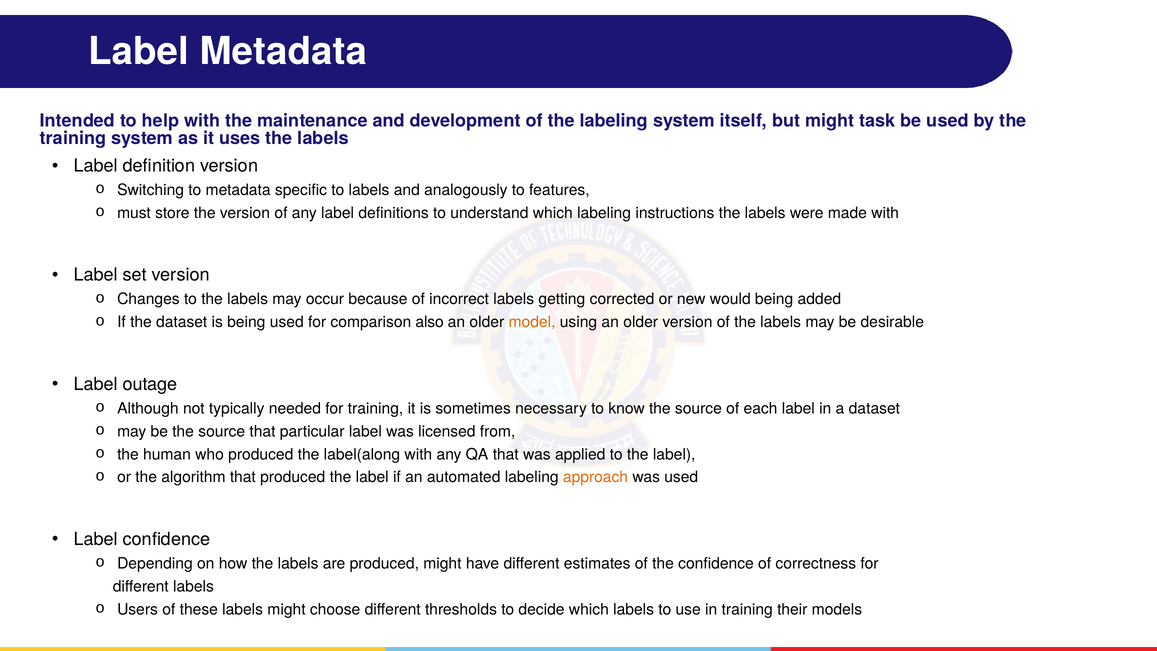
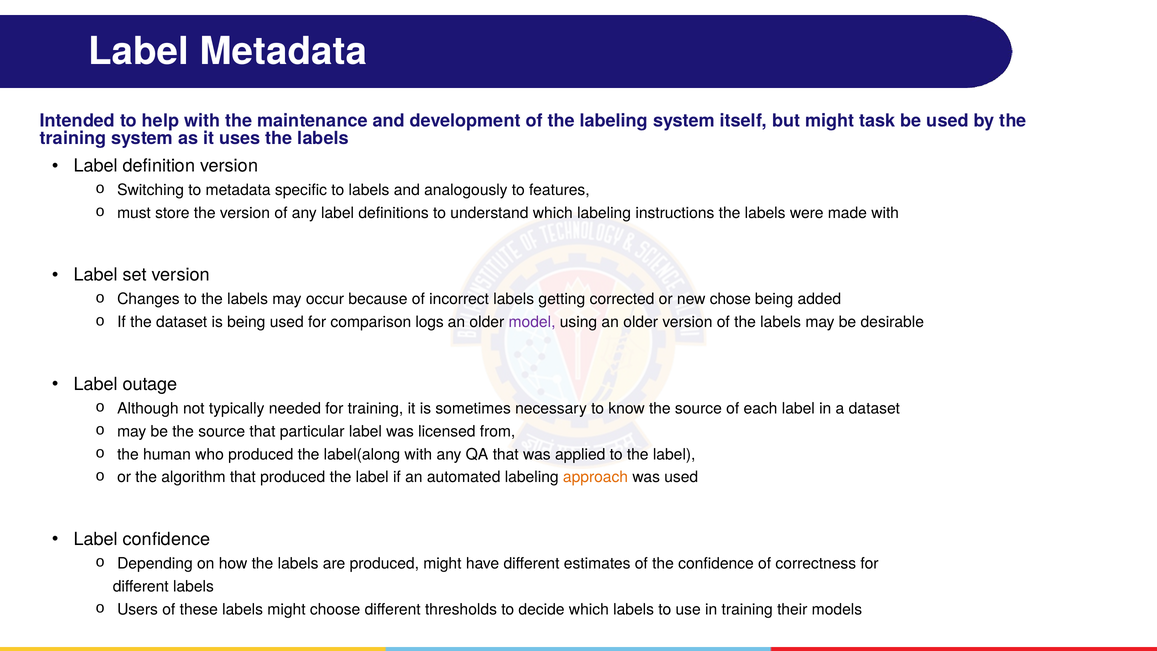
would: would -> chose
also: also -> logs
model colour: orange -> purple
